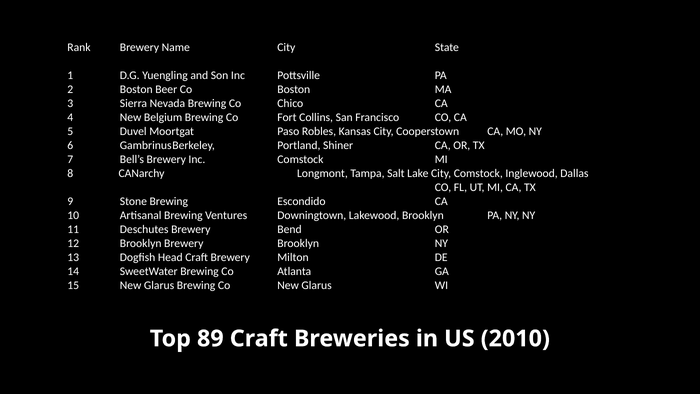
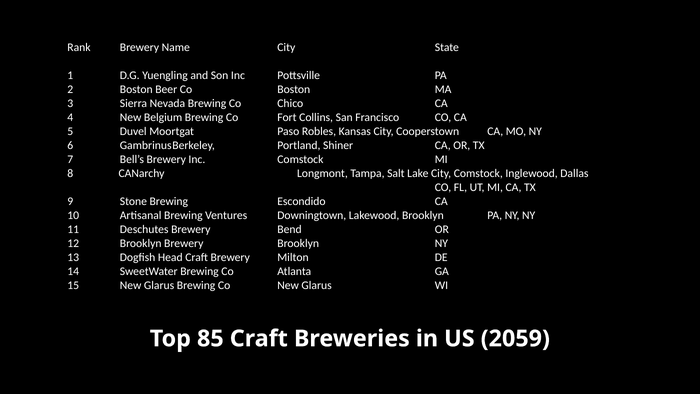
89: 89 -> 85
2010: 2010 -> 2059
